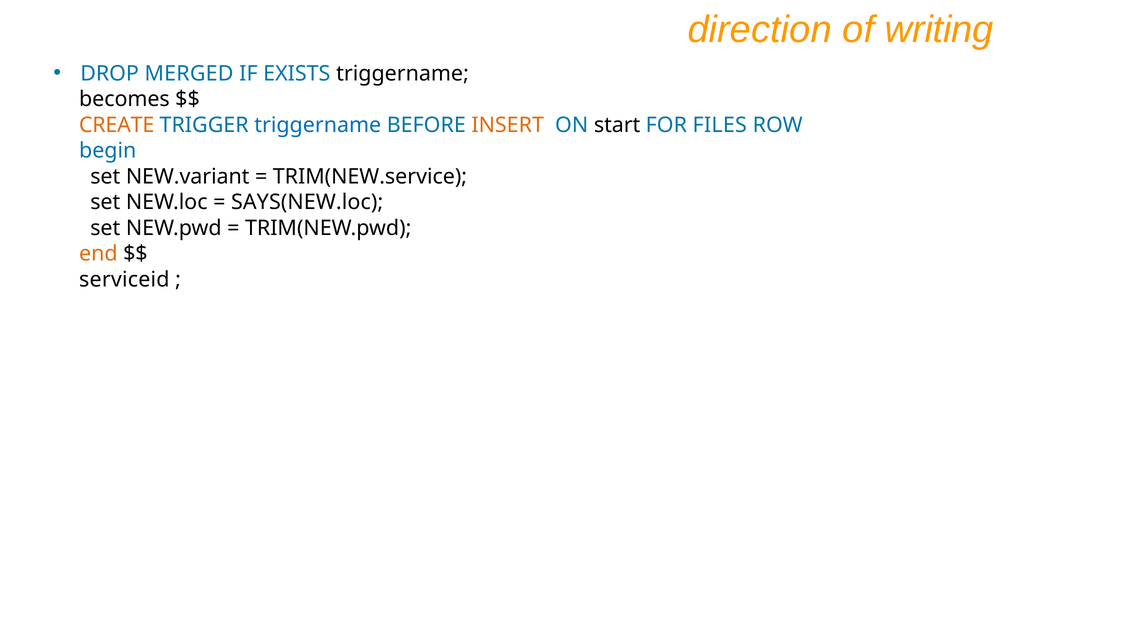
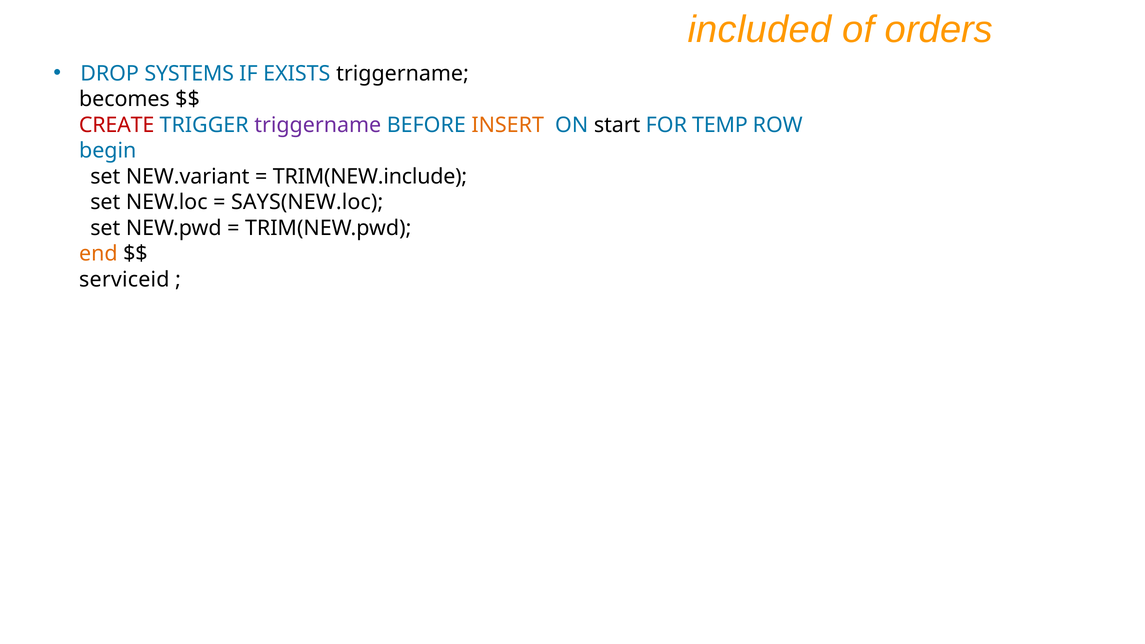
direction: direction -> included
writing: writing -> orders
MERGED: MERGED -> SYSTEMS
CREATE colour: orange -> red
triggername at (318, 125) colour: blue -> purple
FILES: FILES -> TEMP
TRIM(NEW.service: TRIM(NEW.service -> TRIM(NEW.include
